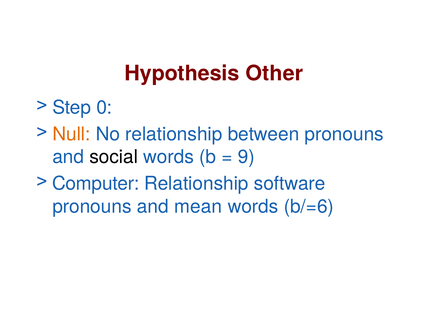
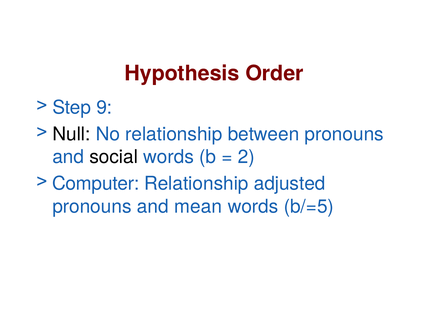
Other: Other -> Order
0: 0 -> 9
Null colour: orange -> black
9: 9 -> 2
software: software -> adjusted
b/=6: b/=6 -> b/=5
